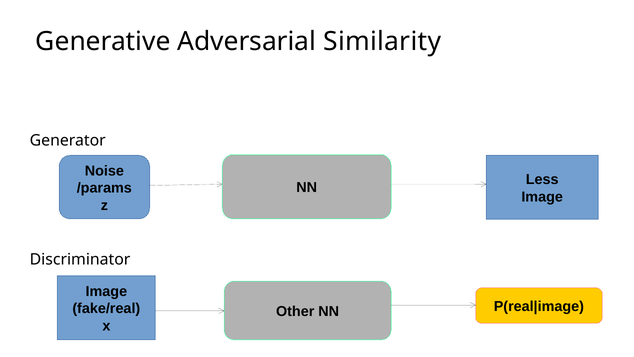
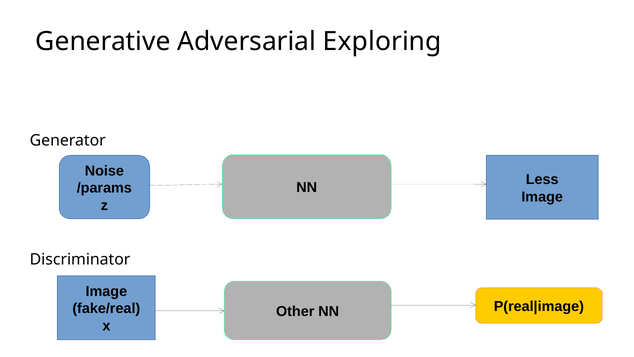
Similarity: Similarity -> Exploring
